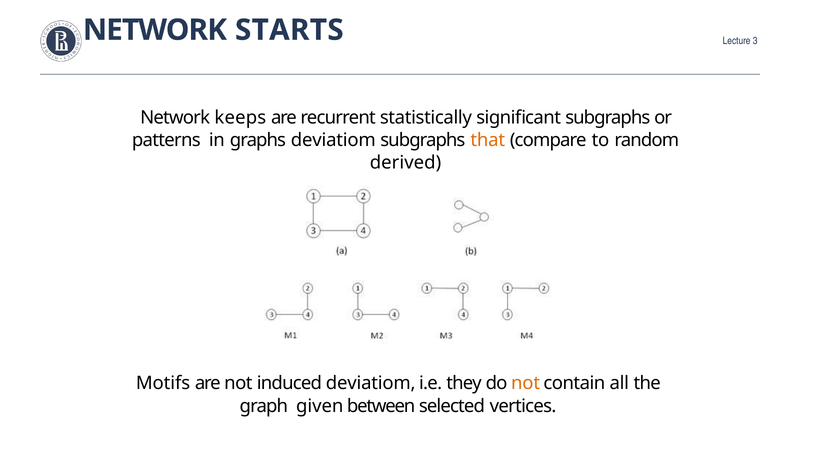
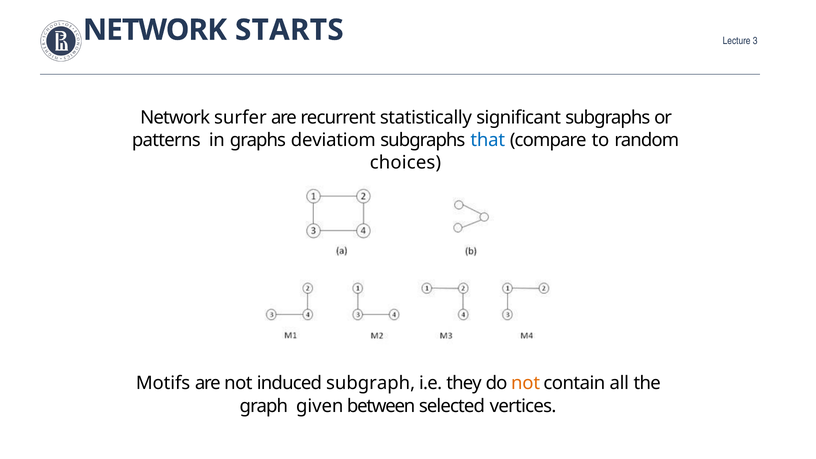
keeps: keeps -> surfer
that colour: orange -> blue
derived: derived -> choices
induced deviatiom: deviatiom -> subgraph
